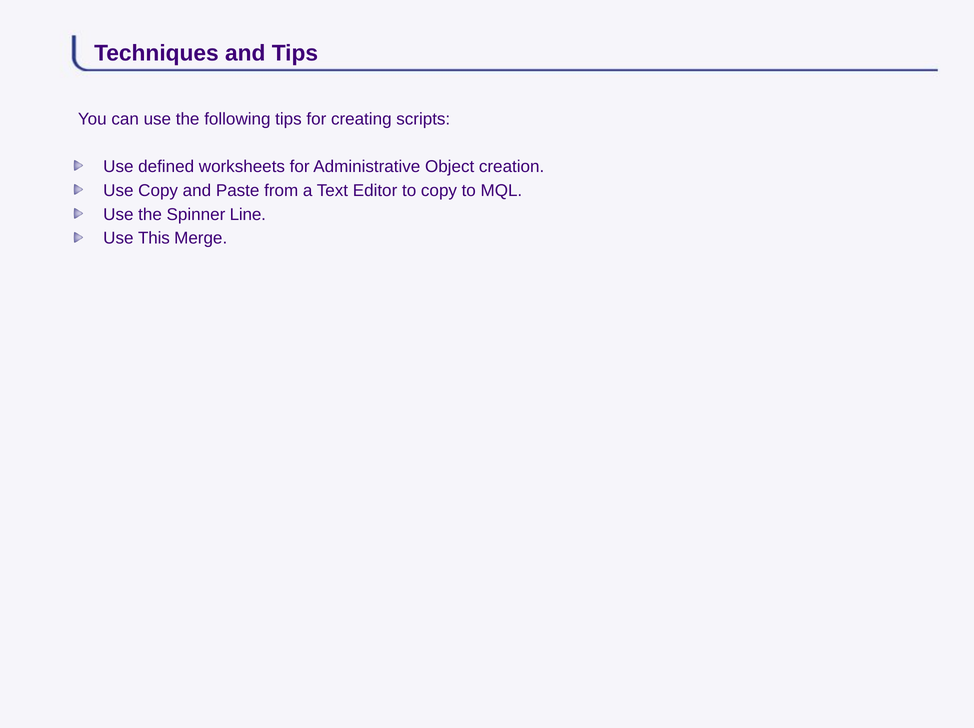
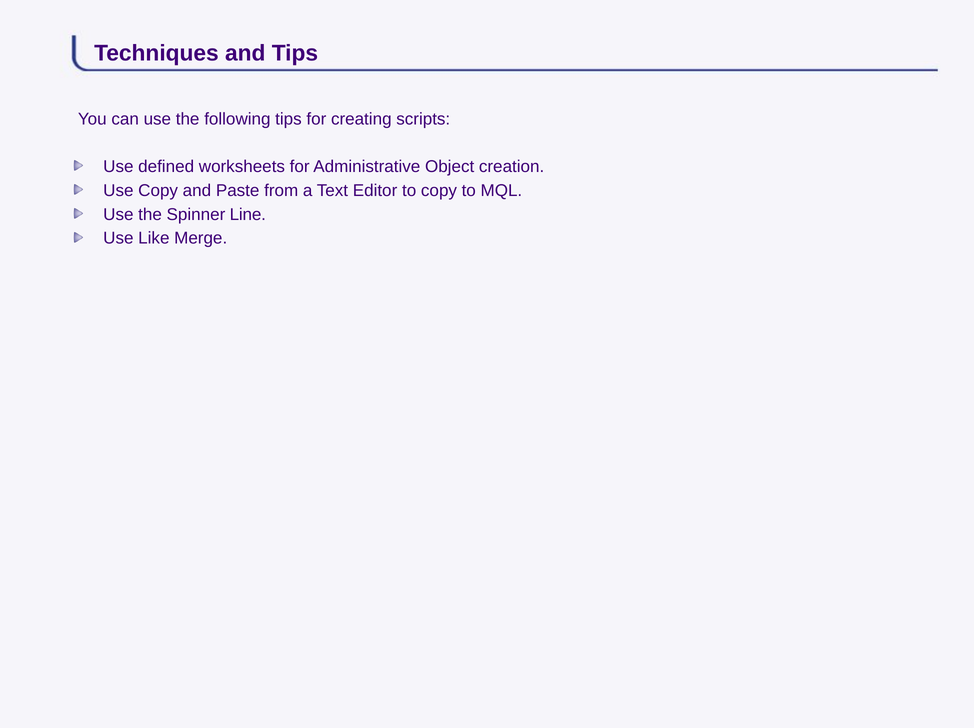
This: This -> Like
